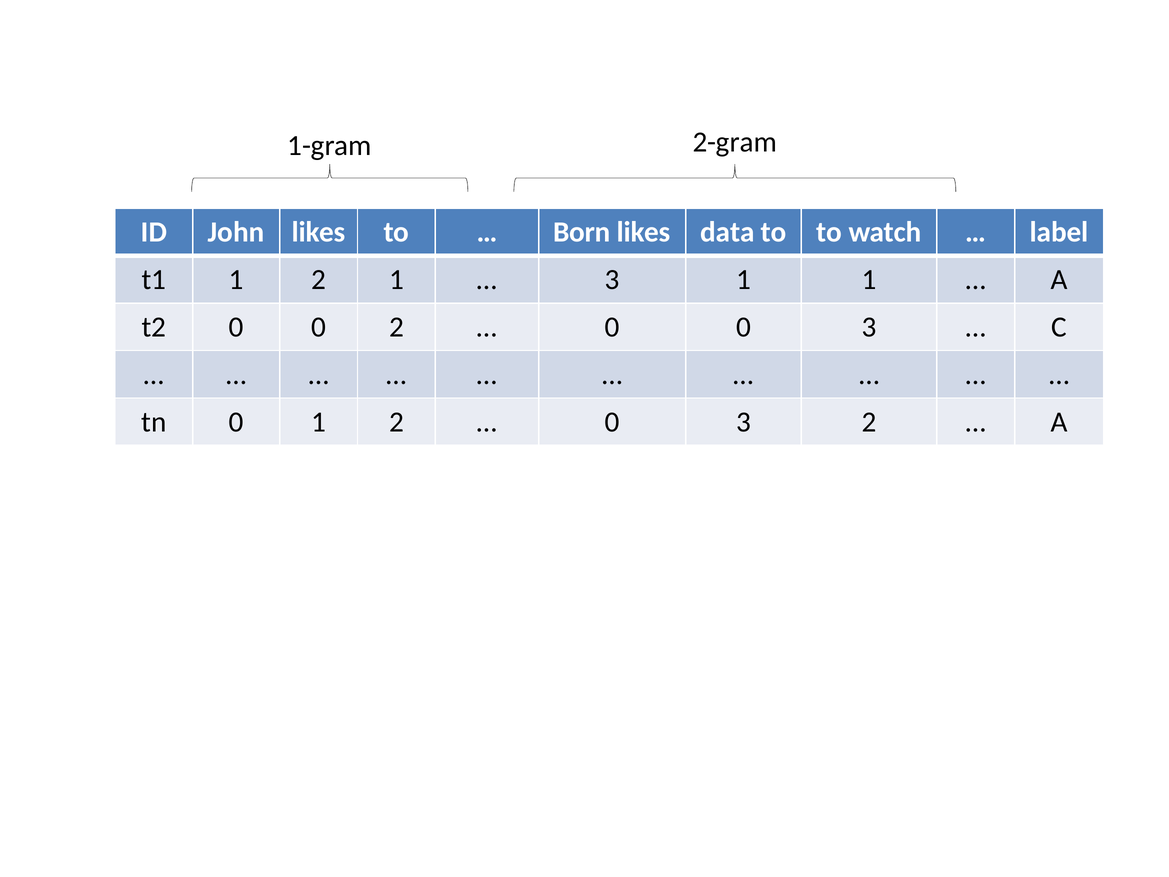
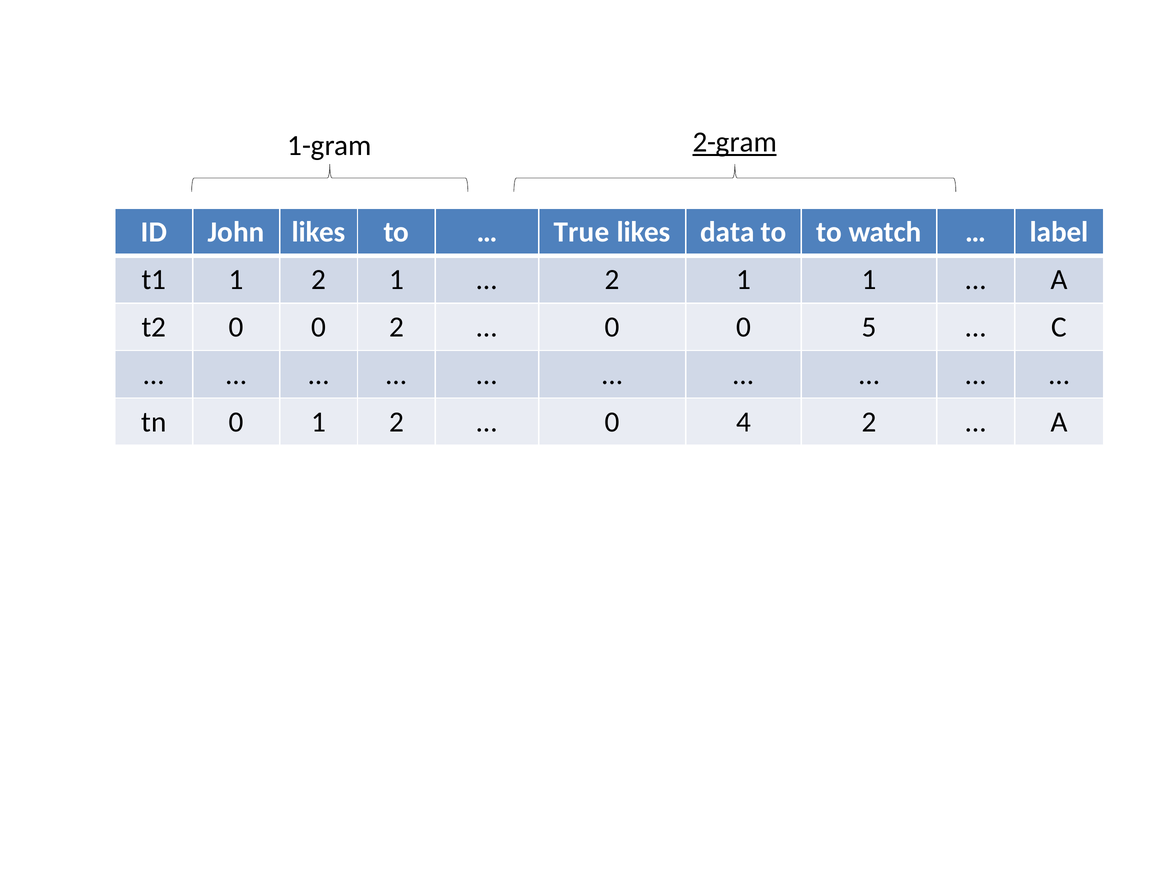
2-gram underline: none -> present
Born: Born -> True
3 at (612, 280): 3 -> 2
0 0 3: 3 -> 5
3 at (743, 422): 3 -> 4
